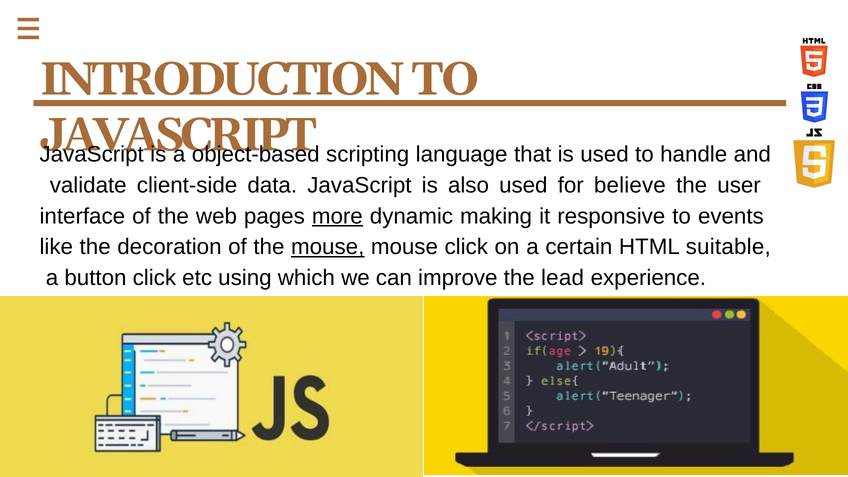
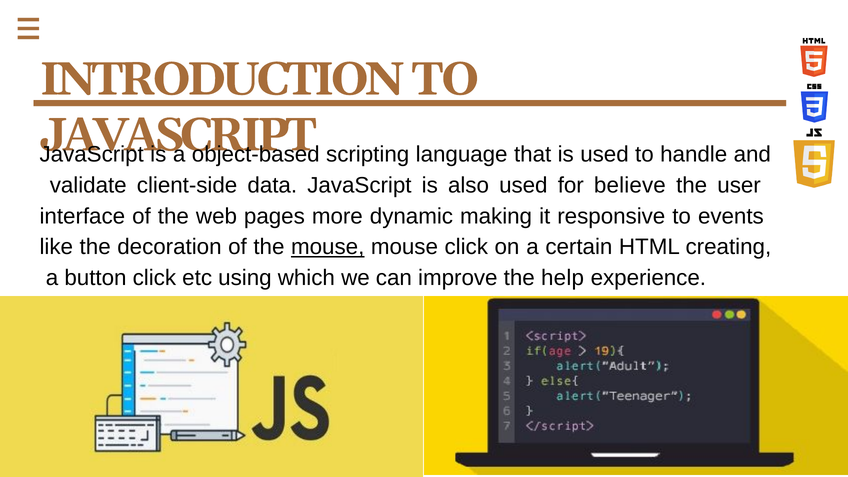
more underline: present -> none
suitable: suitable -> creating
lead: lead -> help
